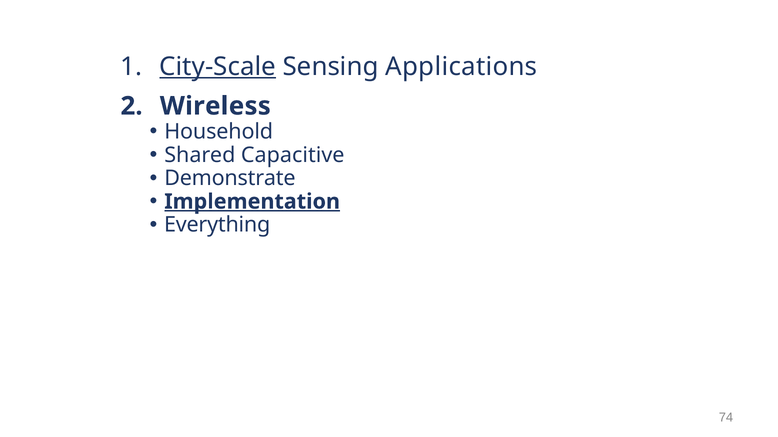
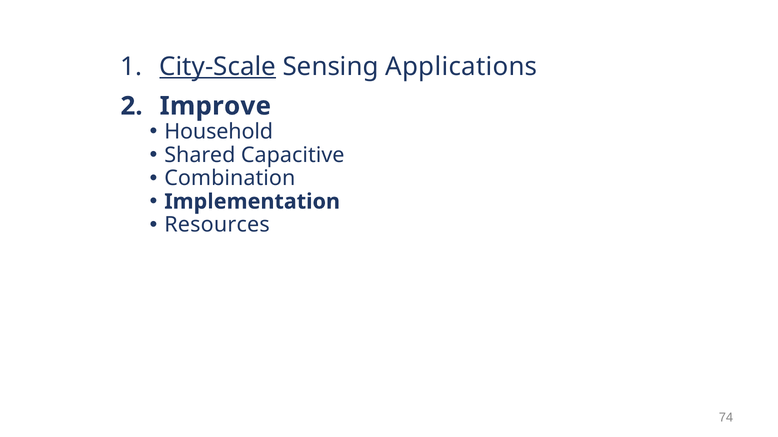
Wireless: Wireless -> Improve
Demonstrate: Demonstrate -> Combination
Implementation underline: present -> none
Everything: Everything -> Resources
